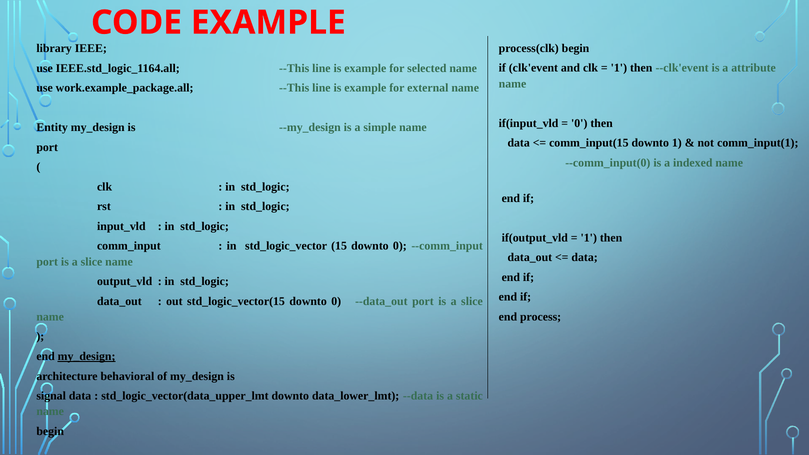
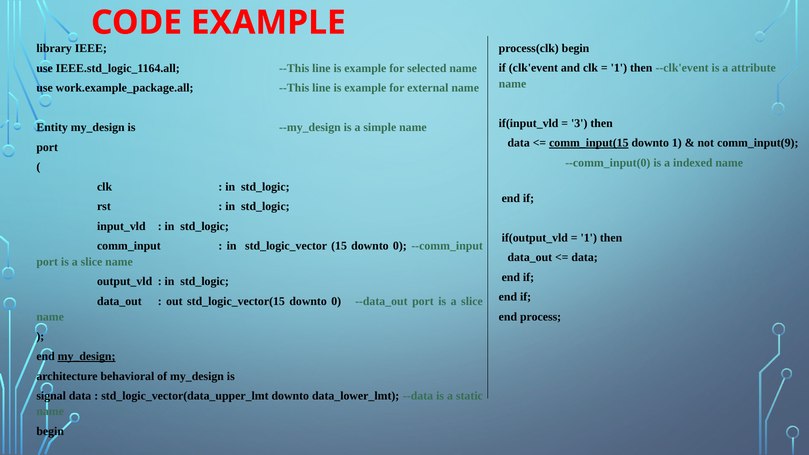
0 at (579, 123): 0 -> 3
comm_input(15 underline: none -> present
comm_input(1: comm_input(1 -> comm_input(9
